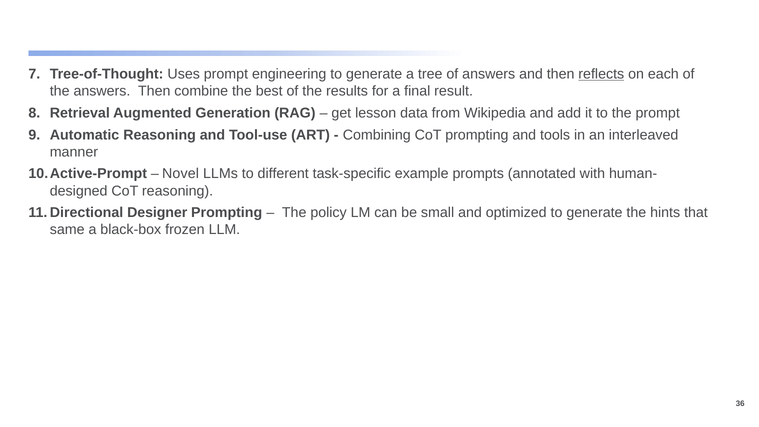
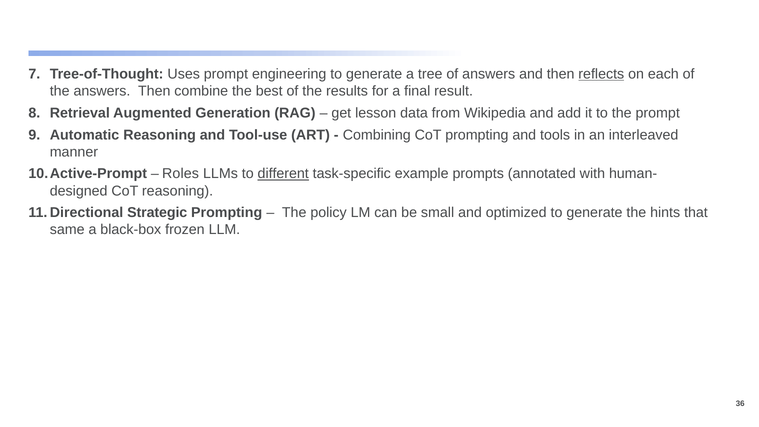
Novel: Novel -> Roles
different underline: none -> present
Designer: Designer -> Strategic
